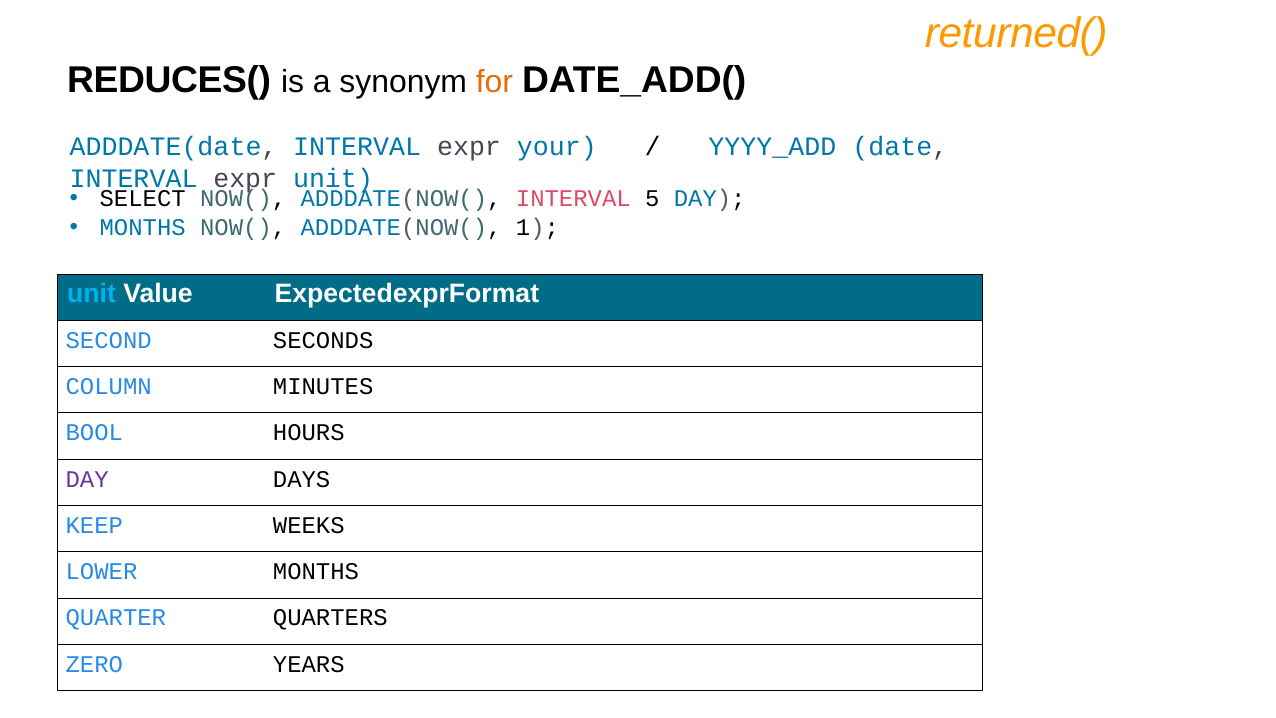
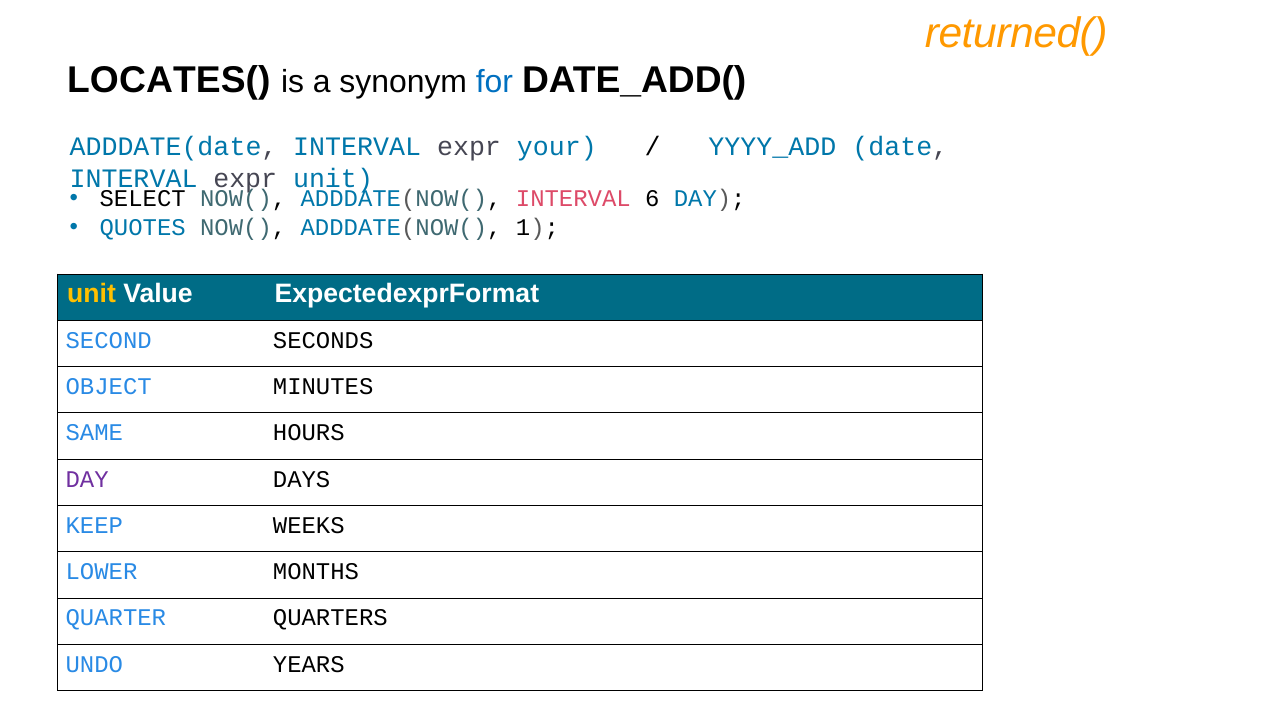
REDUCES(: REDUCES( -> LOCATES(
for colour: orange -> blue
5: 5 -> 6
MONTHS at (143, 227): MONTHS -> QUOTES
unit at (92, 294) colour: light blue -> yellow
COLUMN: COLUMN -> OBJECT
BOOL: BOOL -> SAME
ZERO: ZERO -> UNDO
